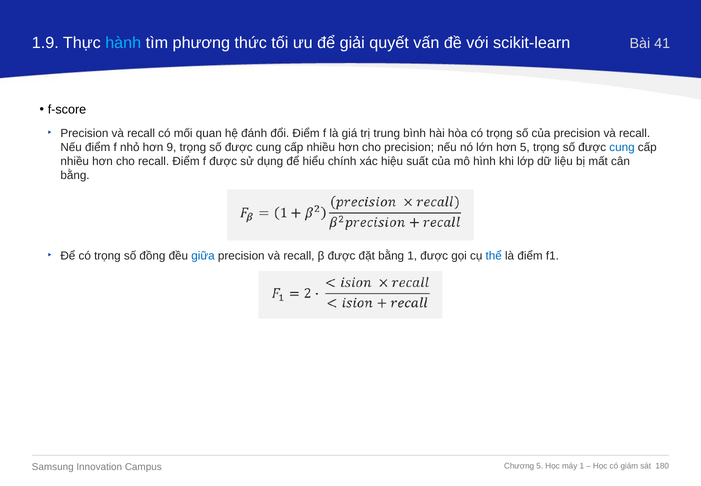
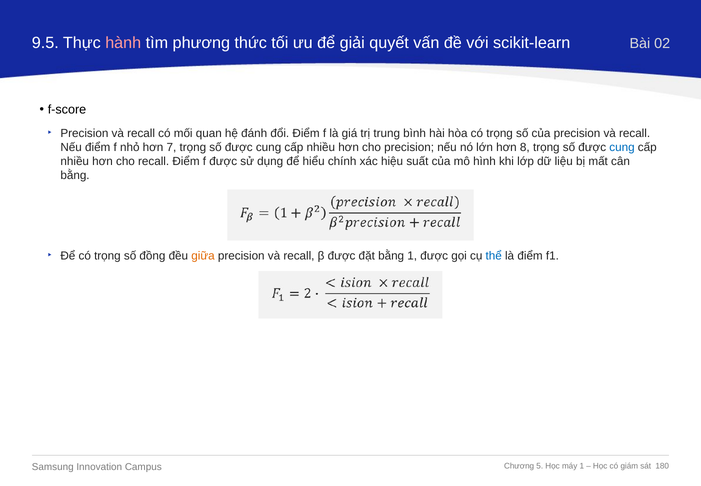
1.9: 1.9 -> 9.5
hành colour: light blue -> pink
41: 41 -> 02
9: 9 -> 7
hơn 5: 5 -> 8
giữa colour: blue -> orange
